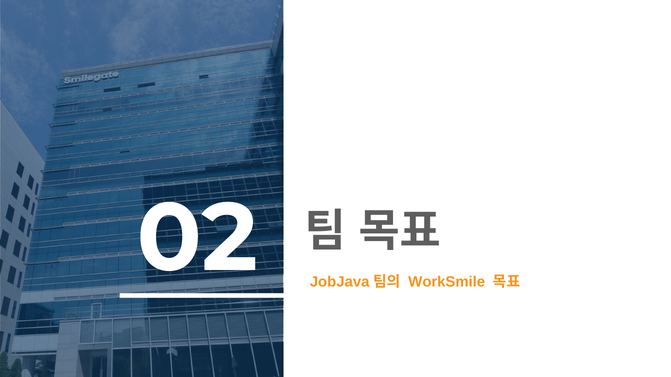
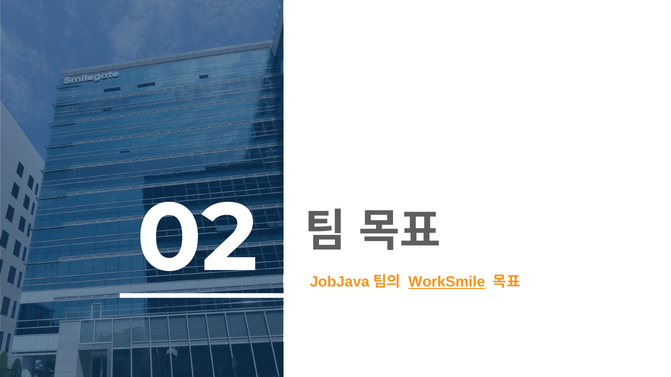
WorkSmile underline: none -> present
